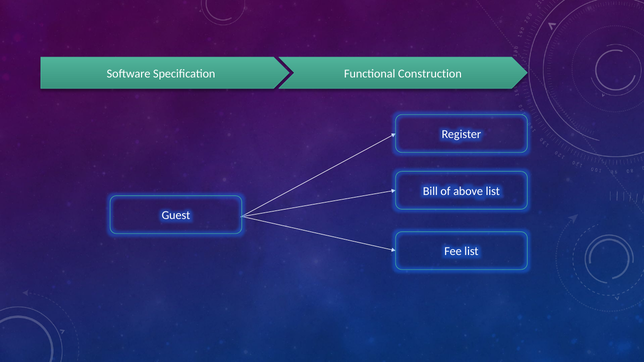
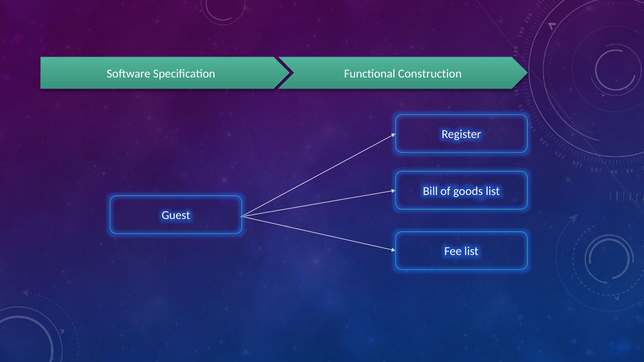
above: above -> goods
